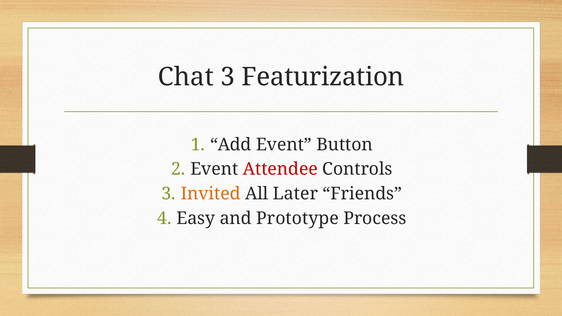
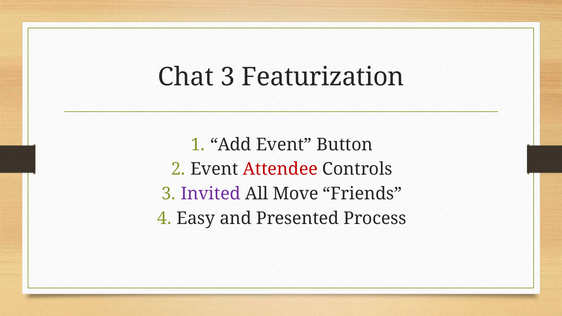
Invited colour: orange -> purple
Later: Later -> Move
Prototype: Prototype -> Presented
